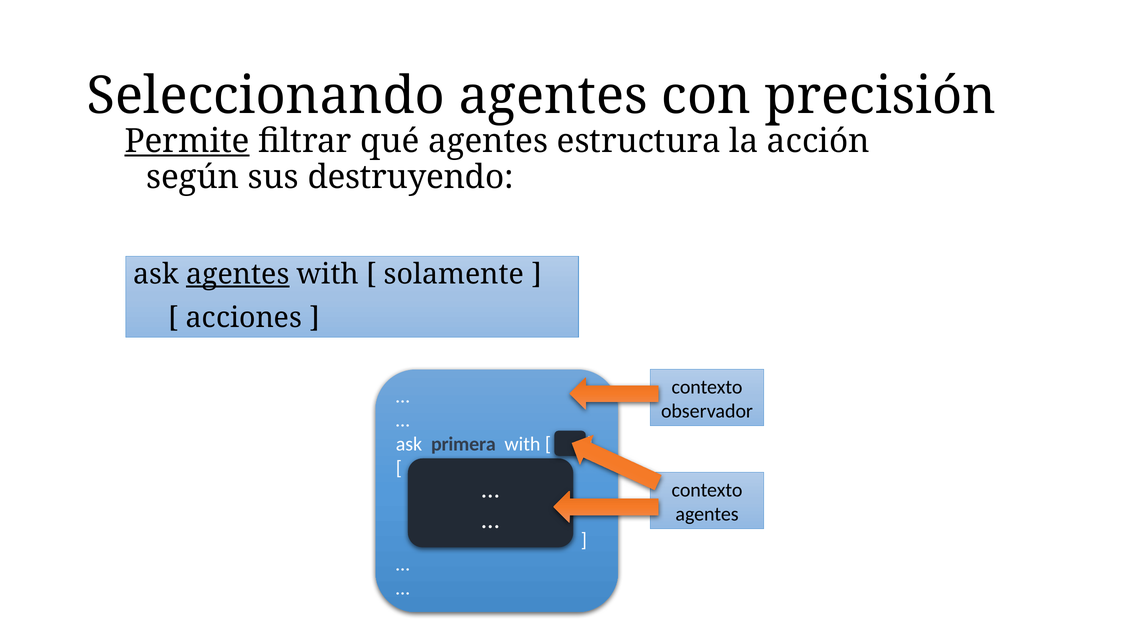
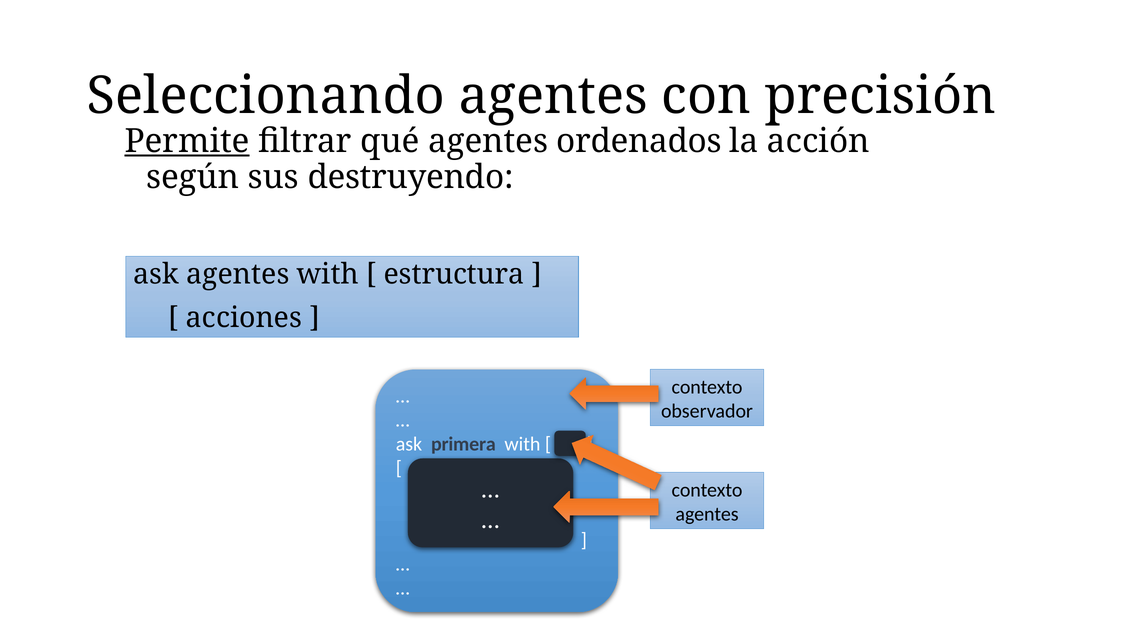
estructura: estructura -> ordenados
agentes at (238, 274) underline: present -> none
solamente: solamente -> estructura
